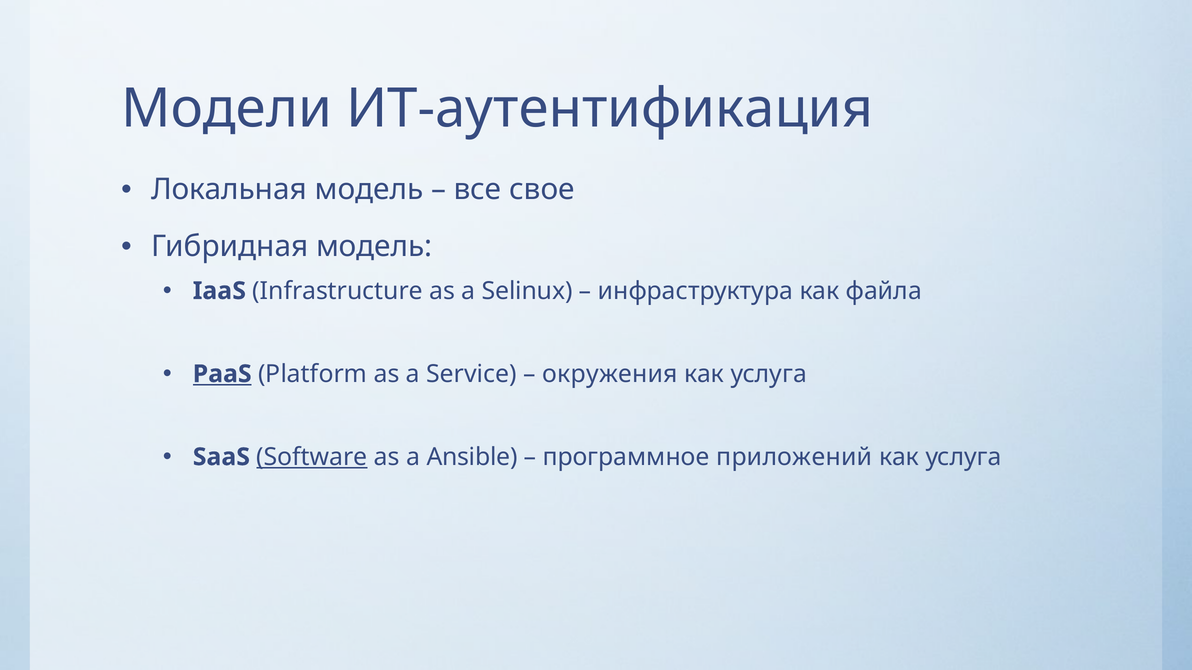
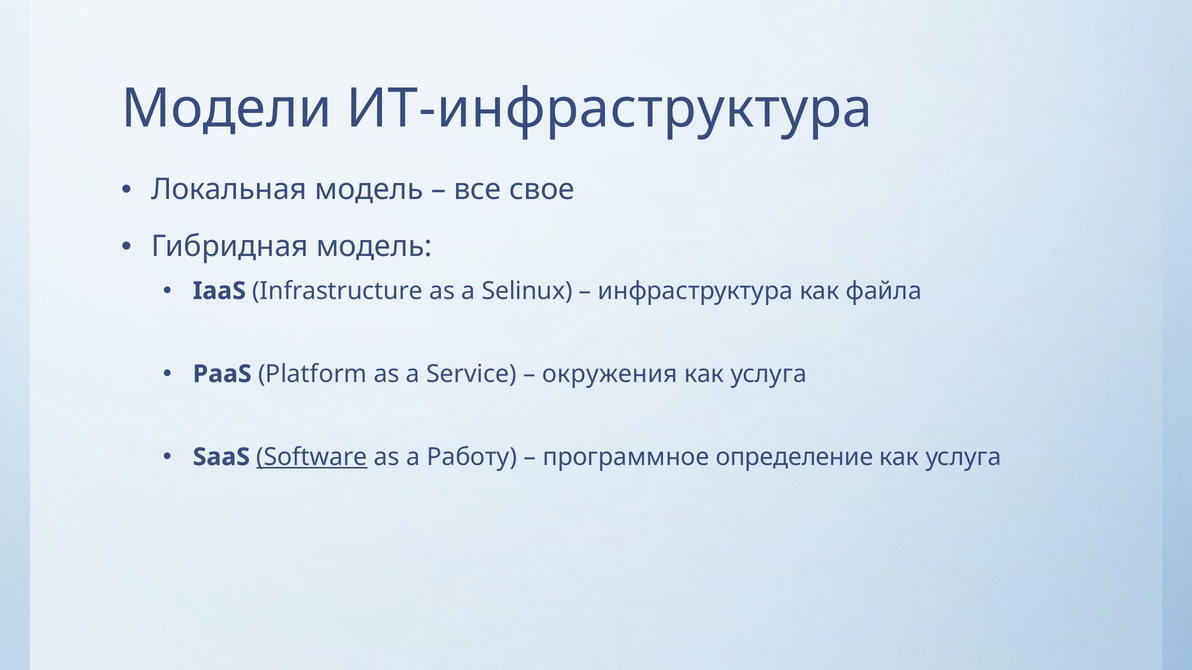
ИТ-аутентификация: ИТ-аутентификация -> ИТ-инфраструктура
PaaS underline: present -> none
Ansible: Ansible -> Работу
приложений: приложений -> определение
